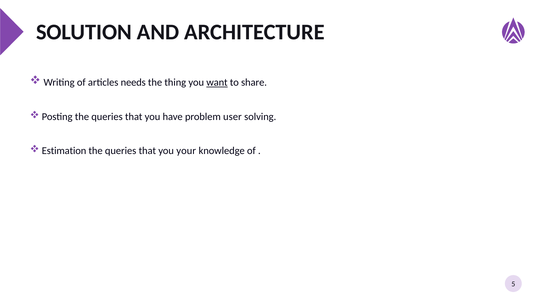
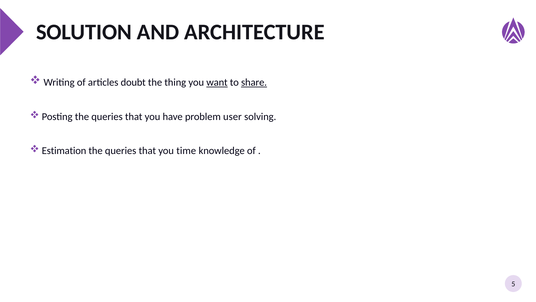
needs: needs -> doubt
share underline: none -> present
your: your -> time
